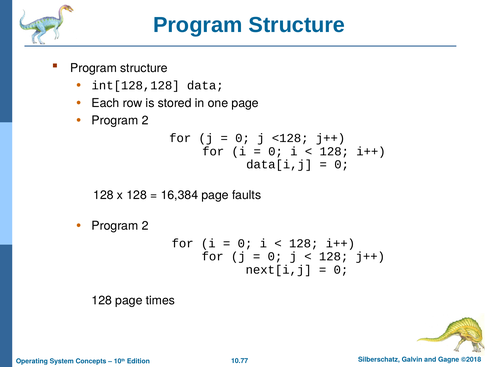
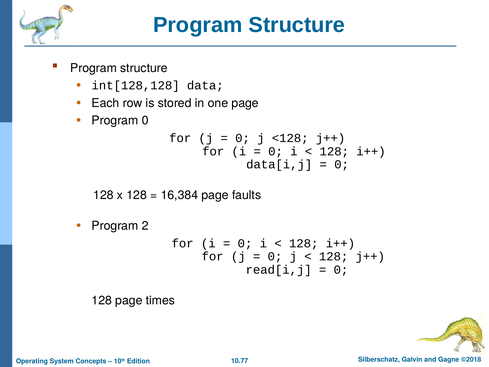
2 at (145, 121): 2 -> 0
next[i,j: next[i,j -> read[i,j
